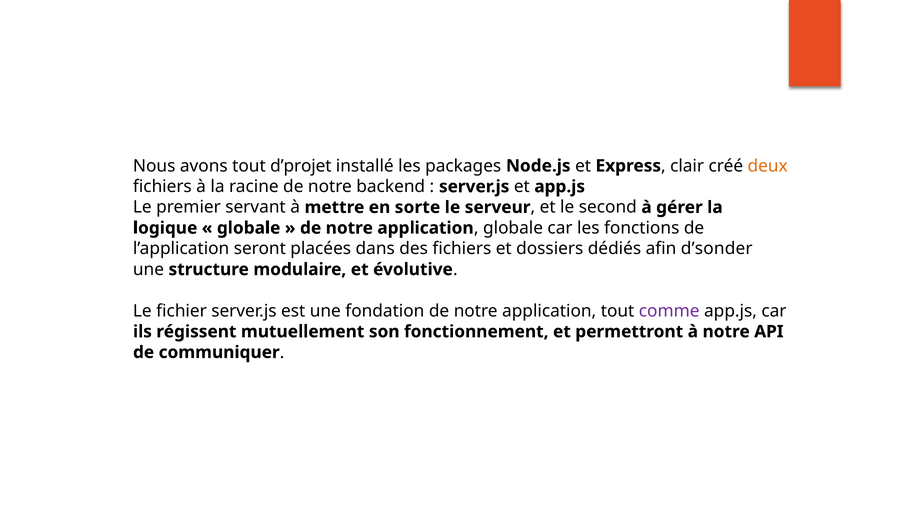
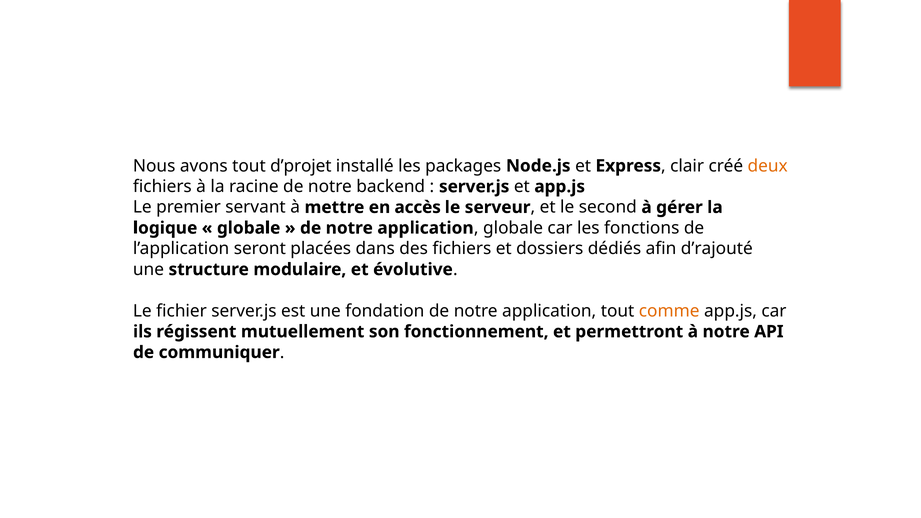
sorte: sorte -> accès
d’sonder: d’sonder -> d’rajouté
comme colour: purple -> orange
